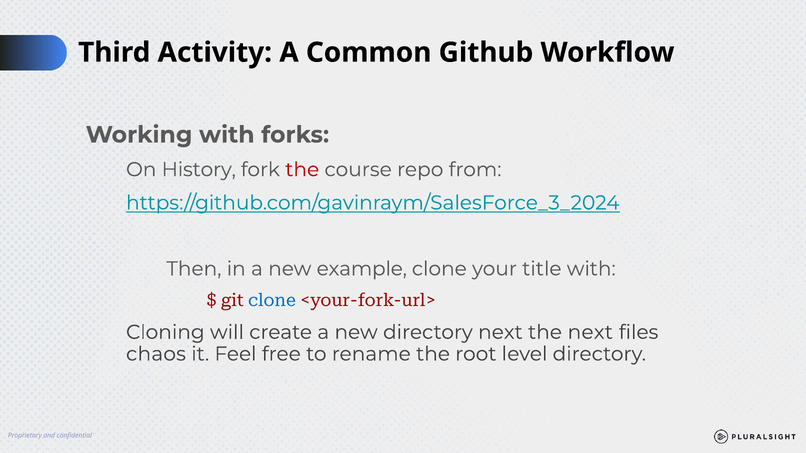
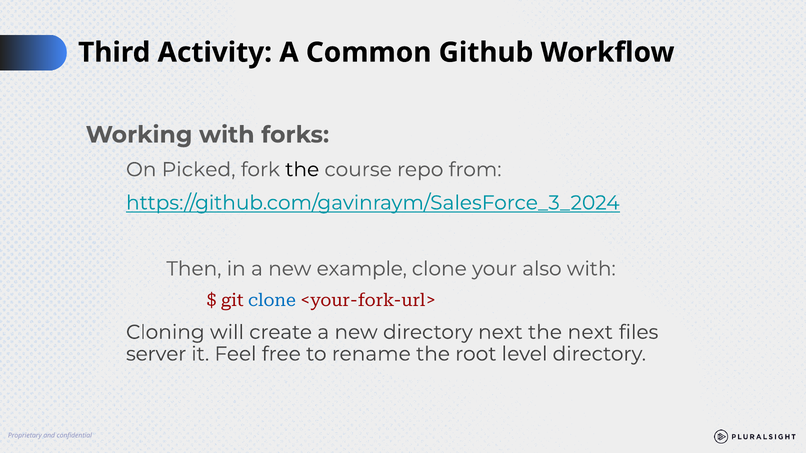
History: History -> Picked
the at (302, 170) colour: red -> black
title: title -> also
chaos: chaos -> server
